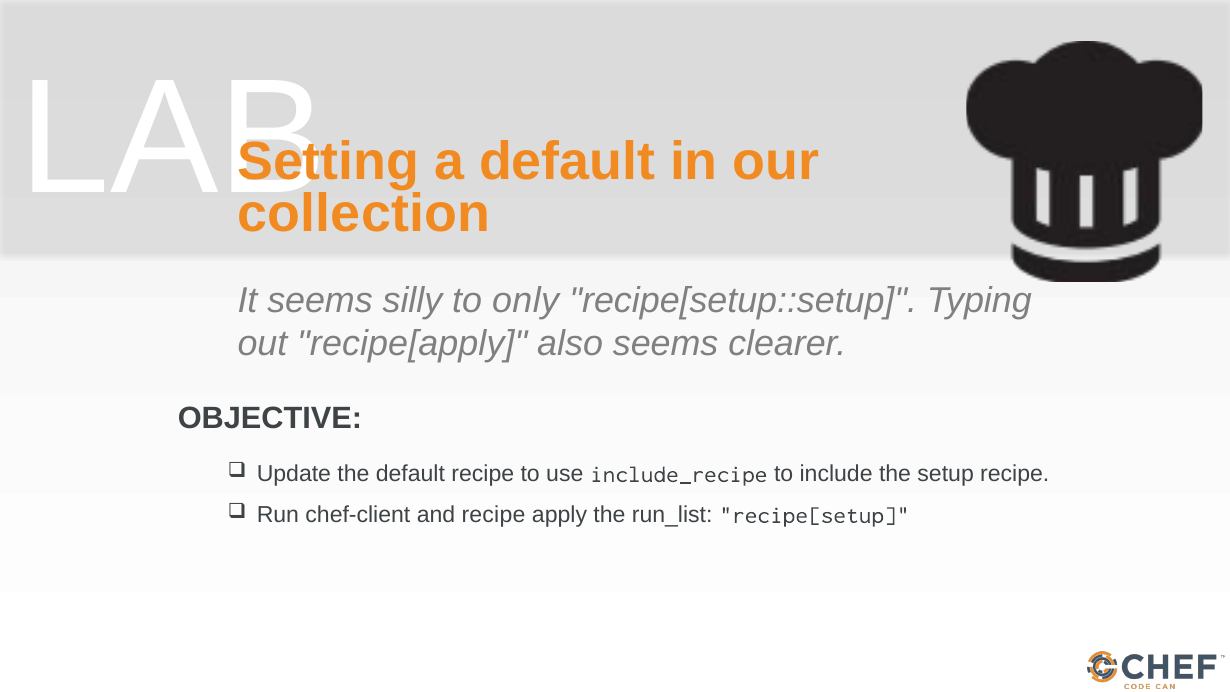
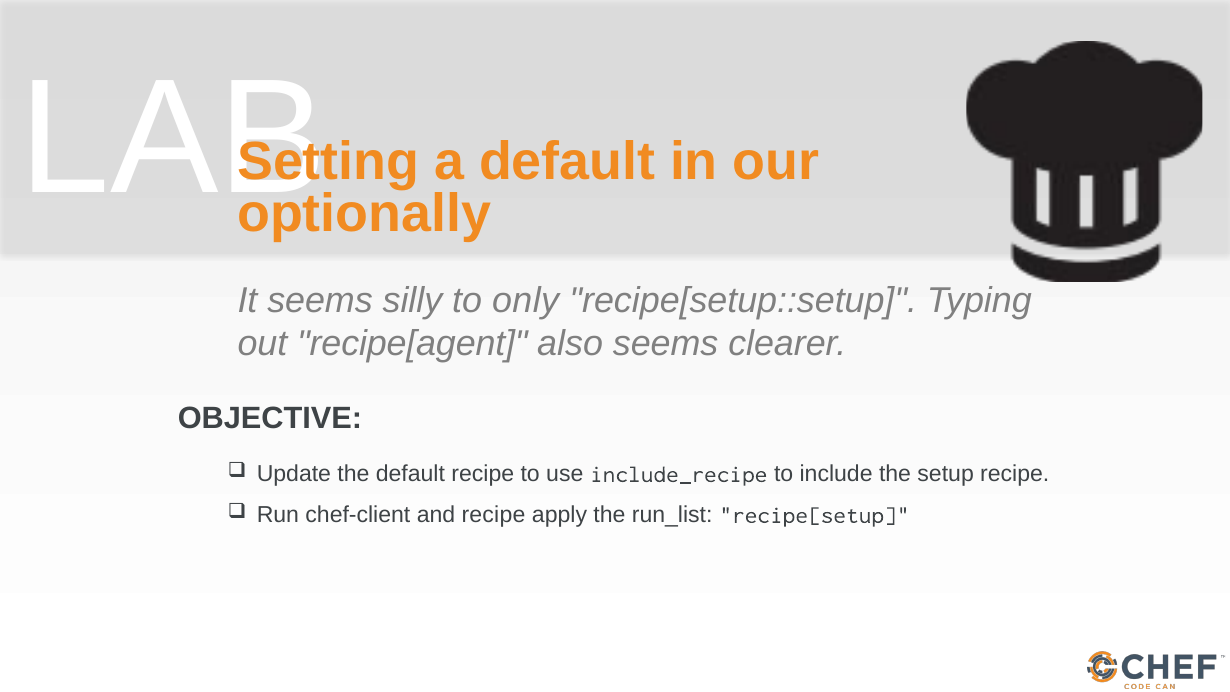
collection: collection -> optionally
recipe[apply: recipe[apply -> recipe[agent
